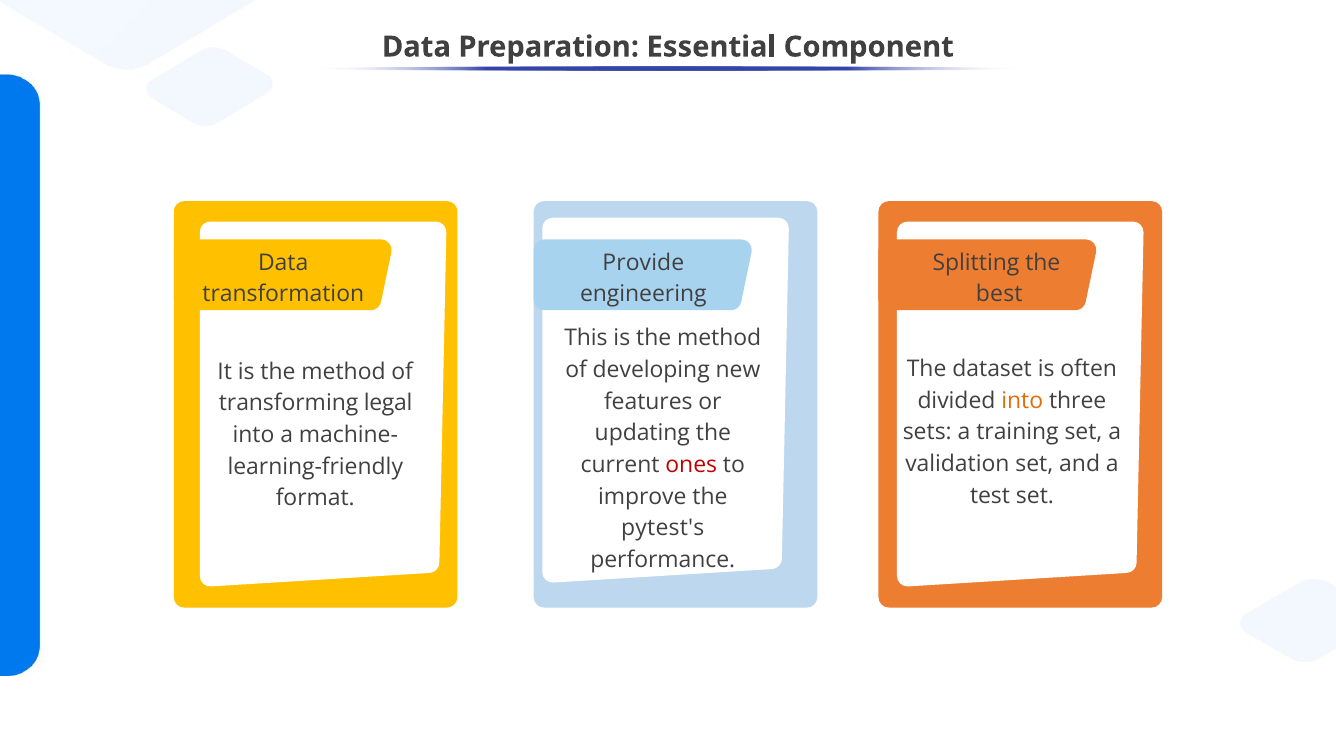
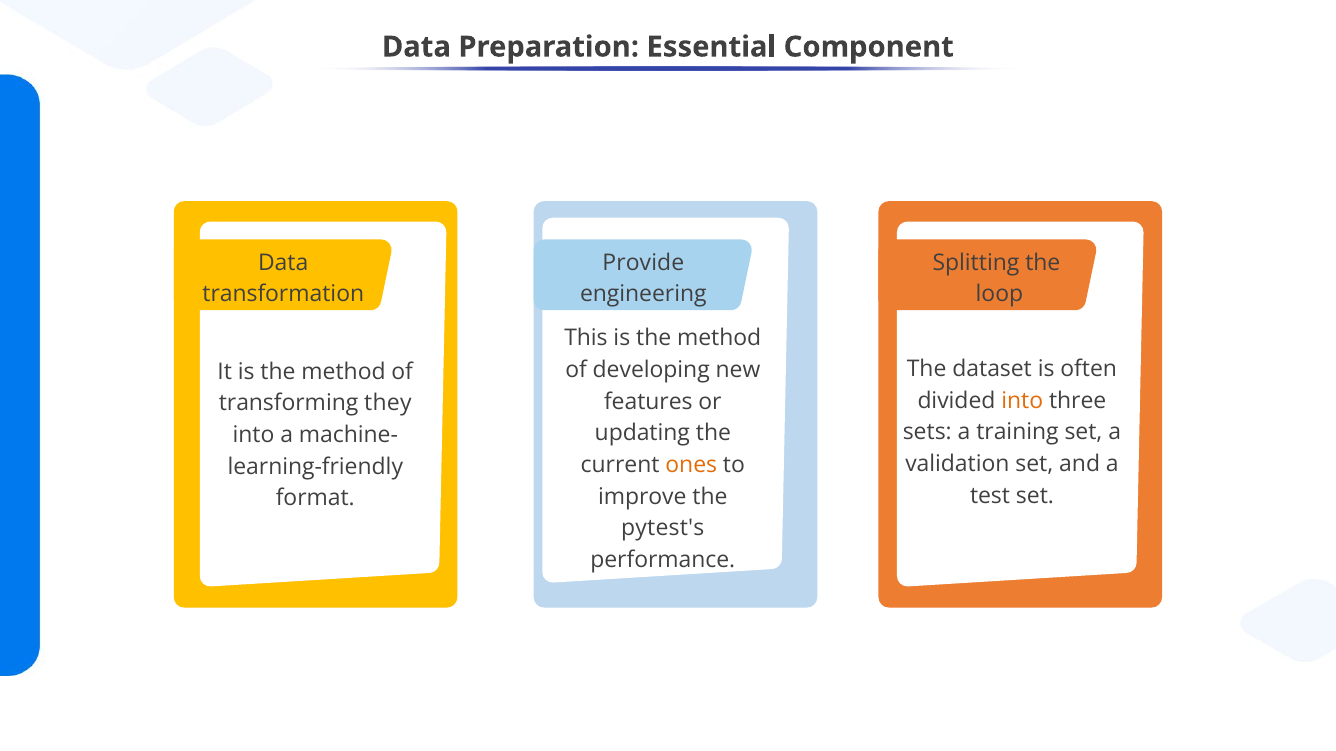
best: best -> loop
legal: legal -> they
ones colour: red -> orange
